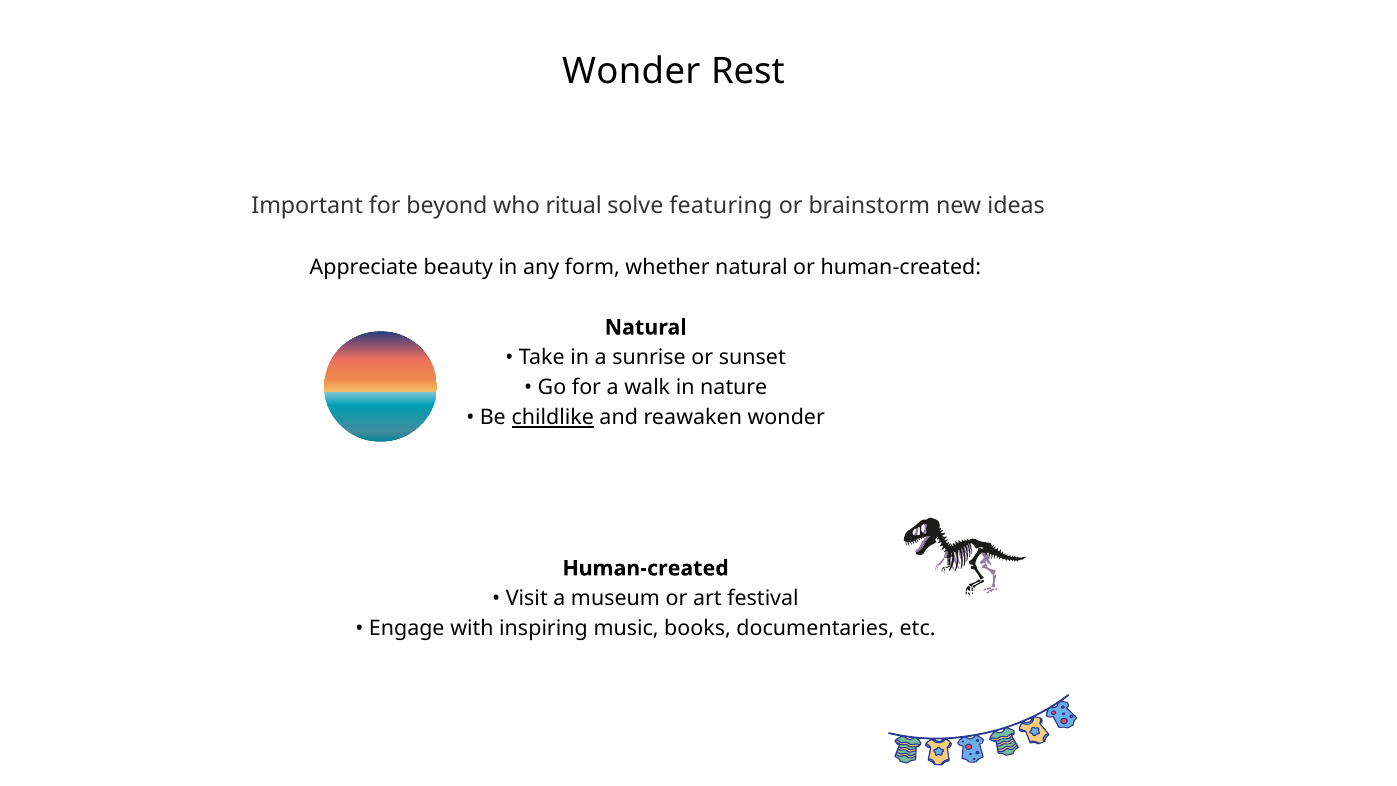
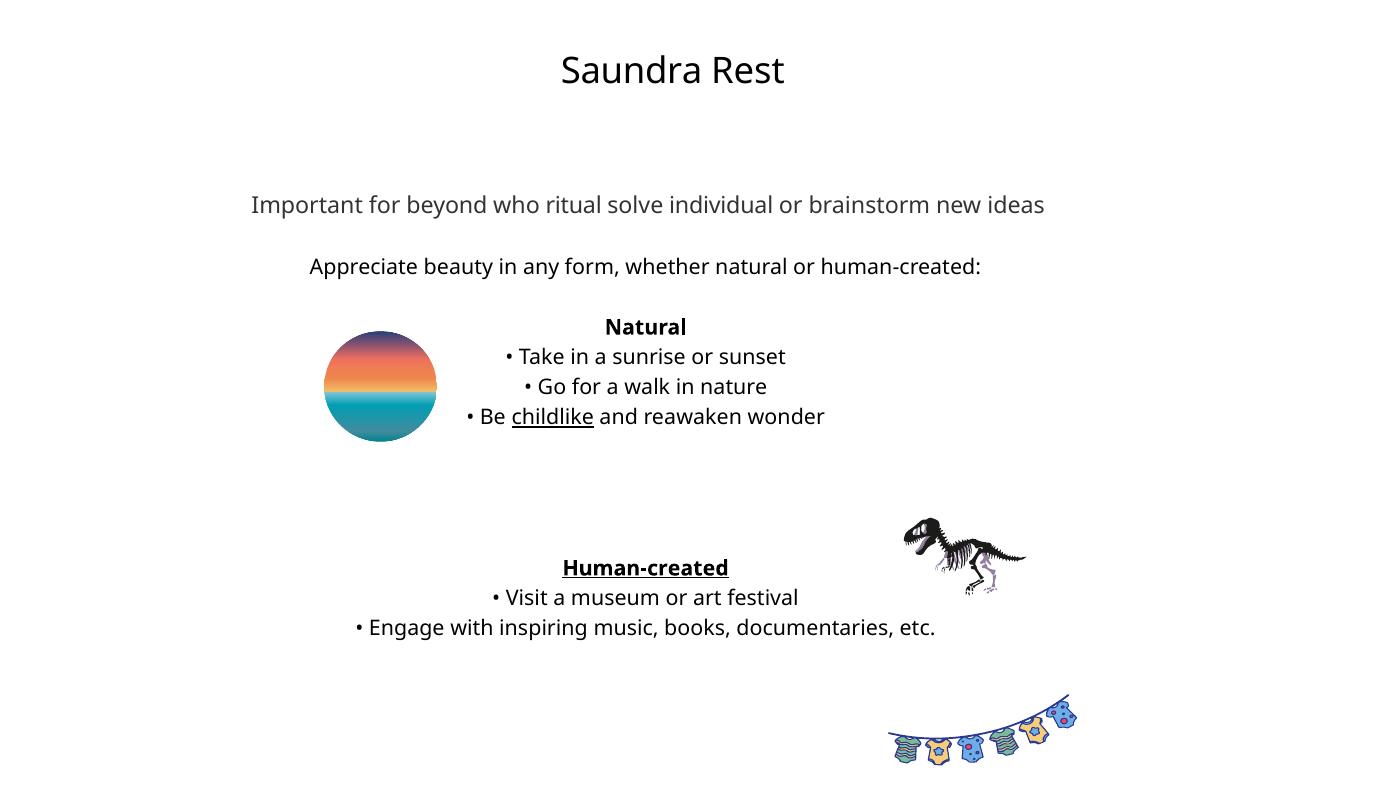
Wonder at (631, 71): Wonder -> Saundra
featuring: featuring -> individual
Human-created at (646, 568) underline: none -> present
